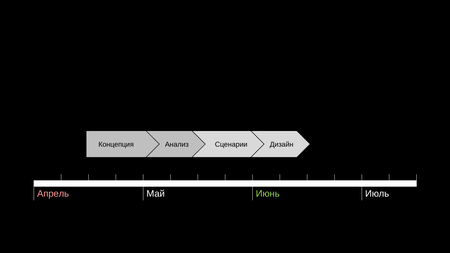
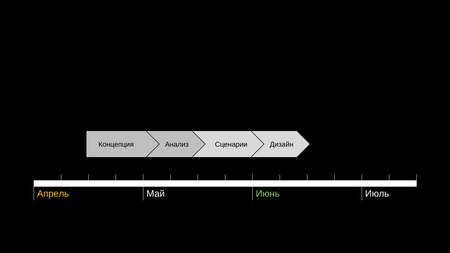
Апрель colour: pink -> yellow
